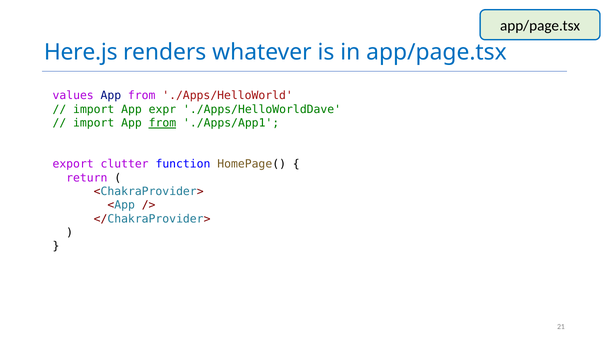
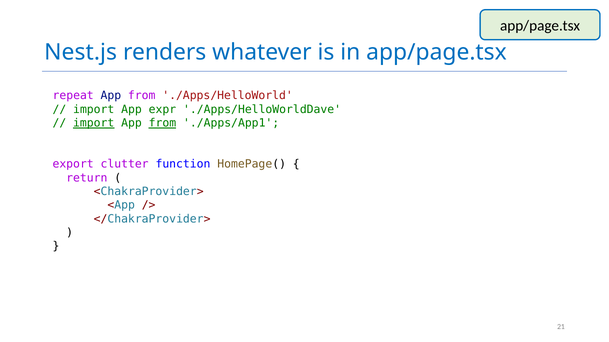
Here.js: Here.js -> Nest.js
values: values -> repeat
import at (94, 123) underline: none -> present
